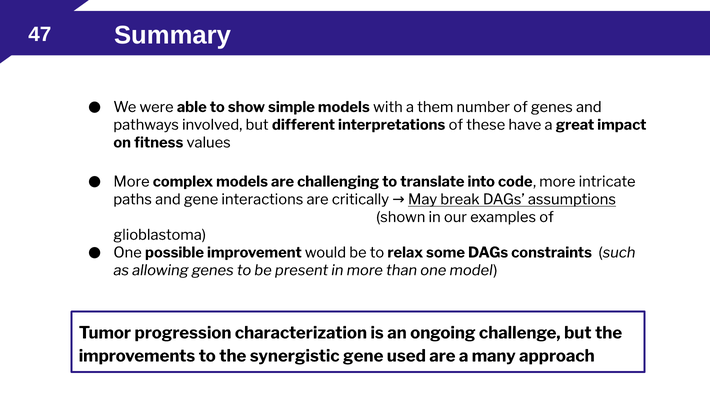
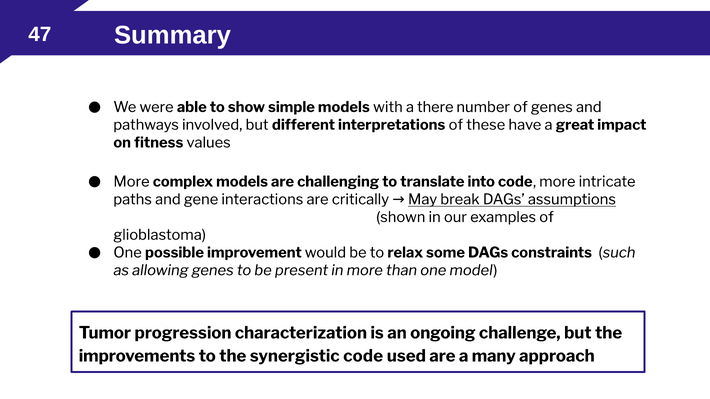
them: them -> there
synergistic gene: gene -> code
